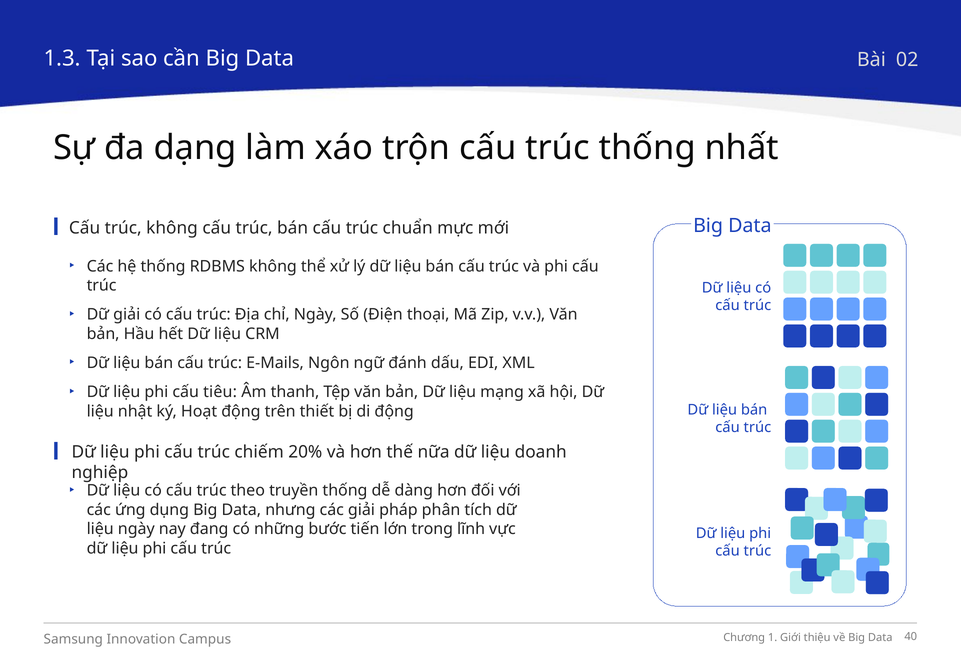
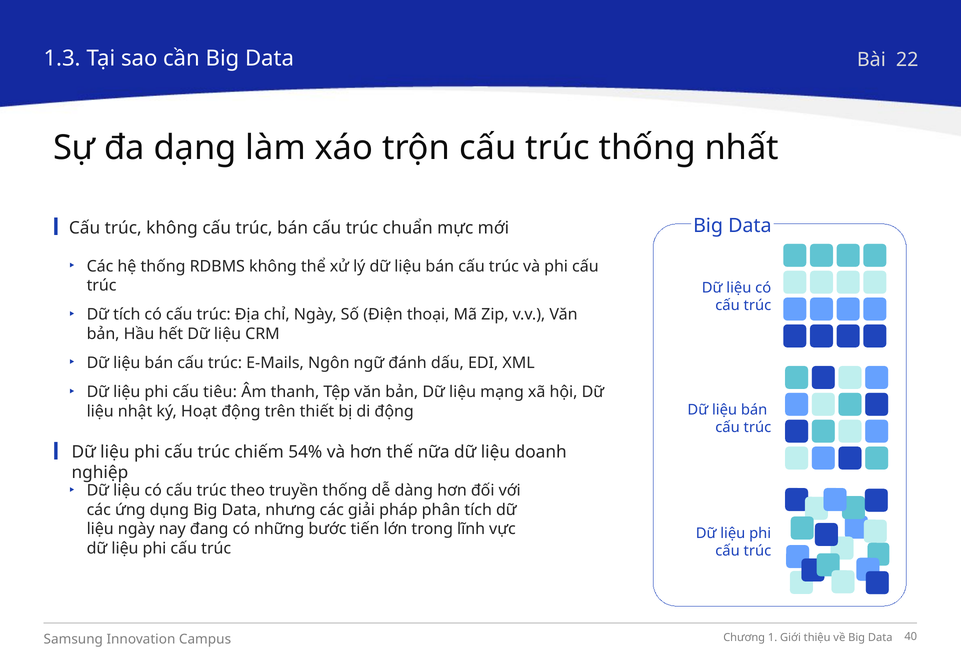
02: 02 -> 22
Dữ giải: giải -> tích
20%: 20% -> 54%
